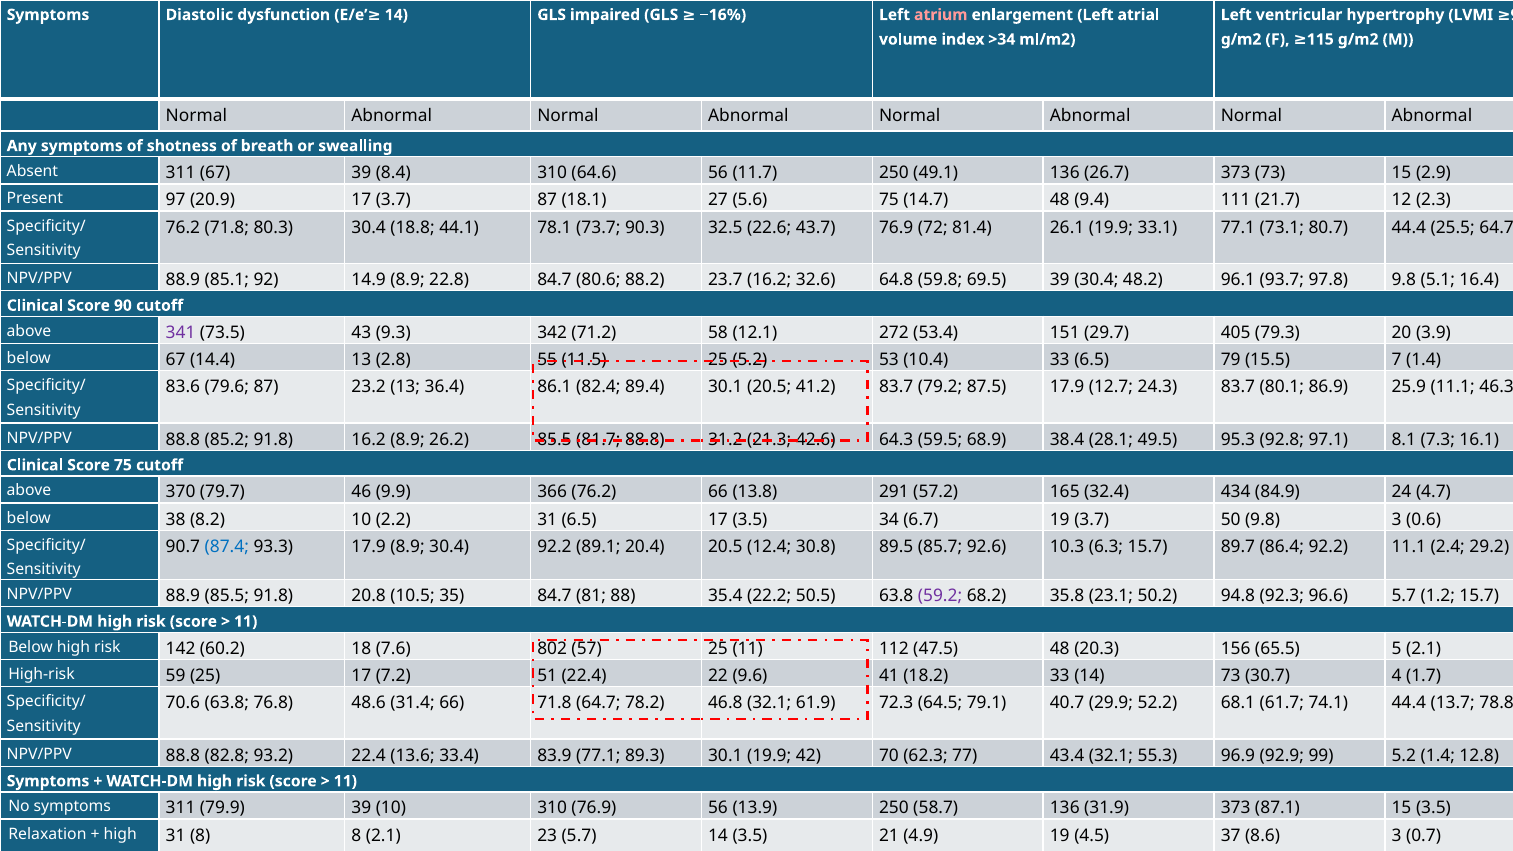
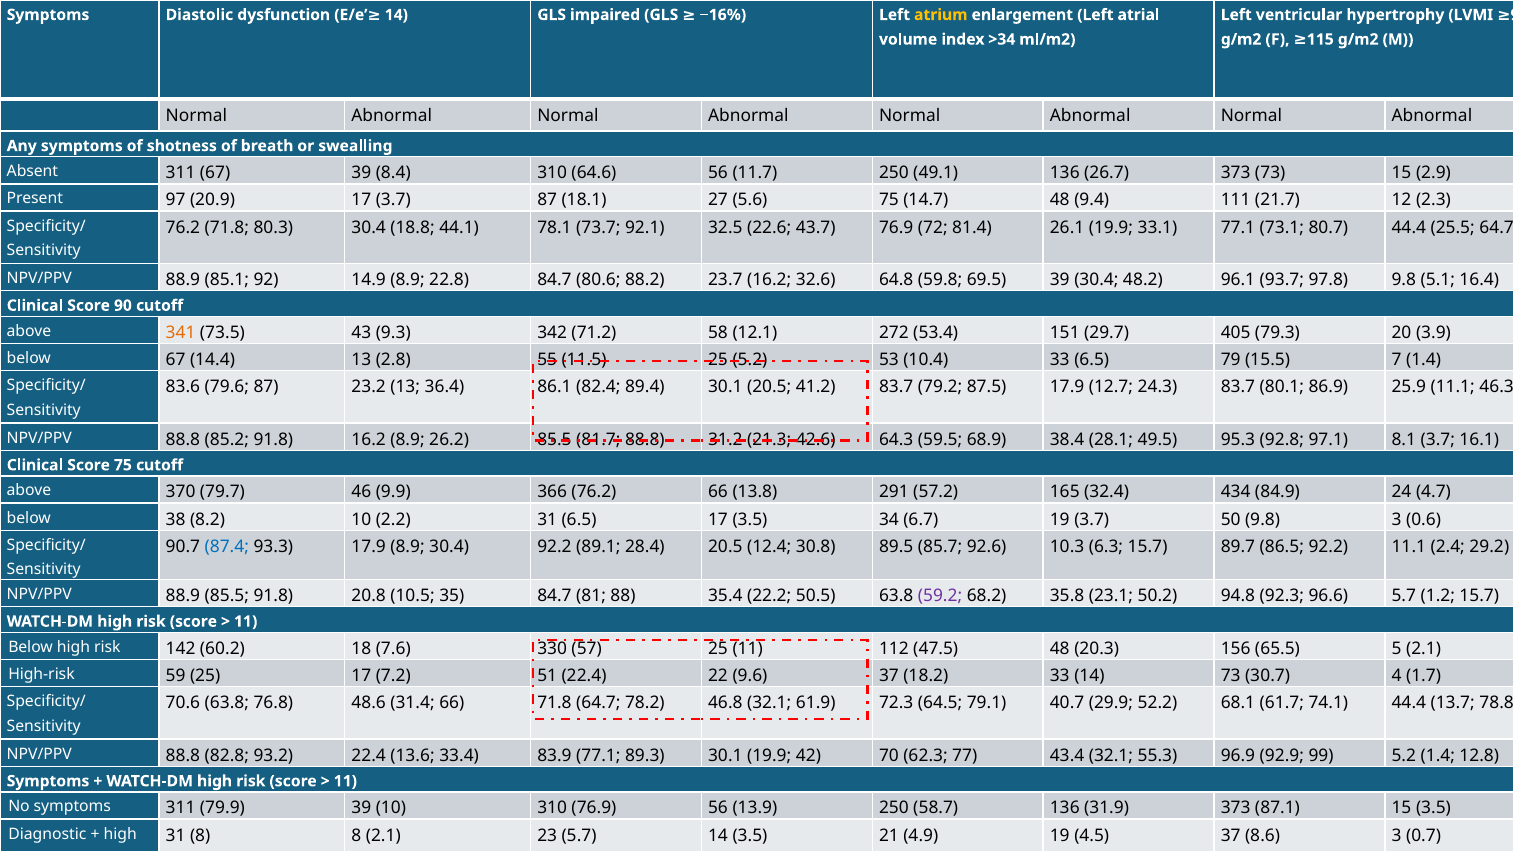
atrium colour: pink -> yellow
90.3: 90.3 -> 92.1
341 colour: purple -> orange
8.1 7.3: 7.3 -> 3.7
89.1 20.4: 20.4 -> 28.4
86.4: 86.4 -> 86.5
802: 802 -> 330
9.6 41: 41 -> 37
Relaxation: Relaxation -> Diagnostic
